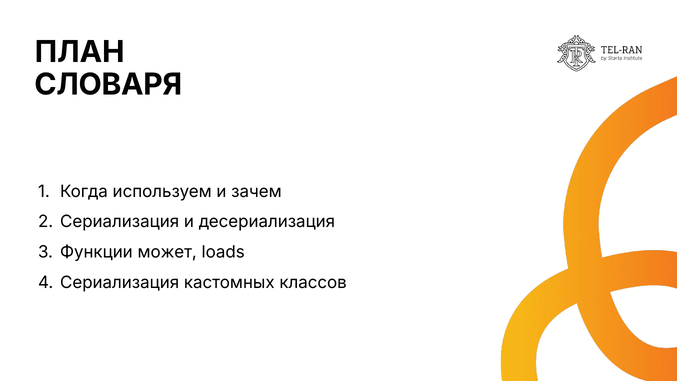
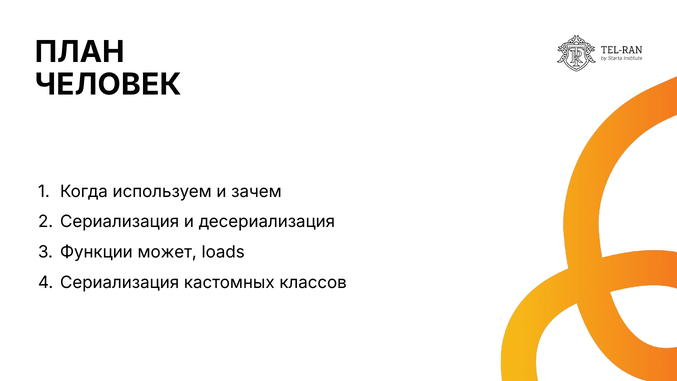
СЛОВАРЯ: СЛОВАРЯ -> ЧЕЛОВЕК
